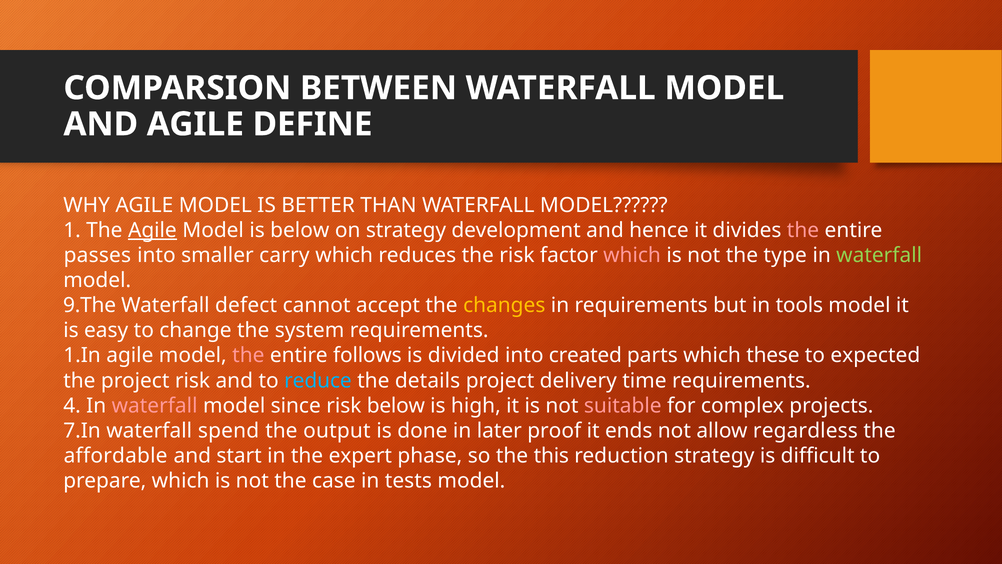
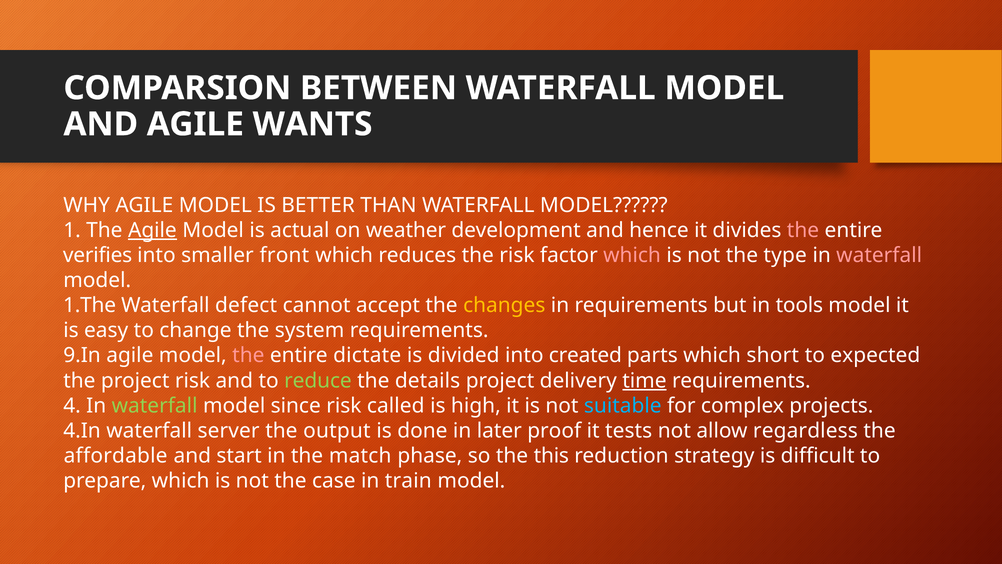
DEFINE: DEFINE -> WANTS
is below: below -> actual
on strategy: strategy -> weather
passes: passes -> verifies
carry: carry -> front
waterfall at (879, 255) colour: light green -> pink
9.The: 9.The -> 1.The
1.In: 1.In -> 9.In
follows: follows -> dictate
these: these -> short
reduce colour: light blue -> light green
time underline: none -> present
waterfall at (155, 405) colour: pink -> light green
risk below: below -> called
suitable colour: pink -> light blue
7.In: 7.In -> 4.In
spend: spend -> server
ends: ends -> tests
expert: expert -> match
tests: tests -> train
